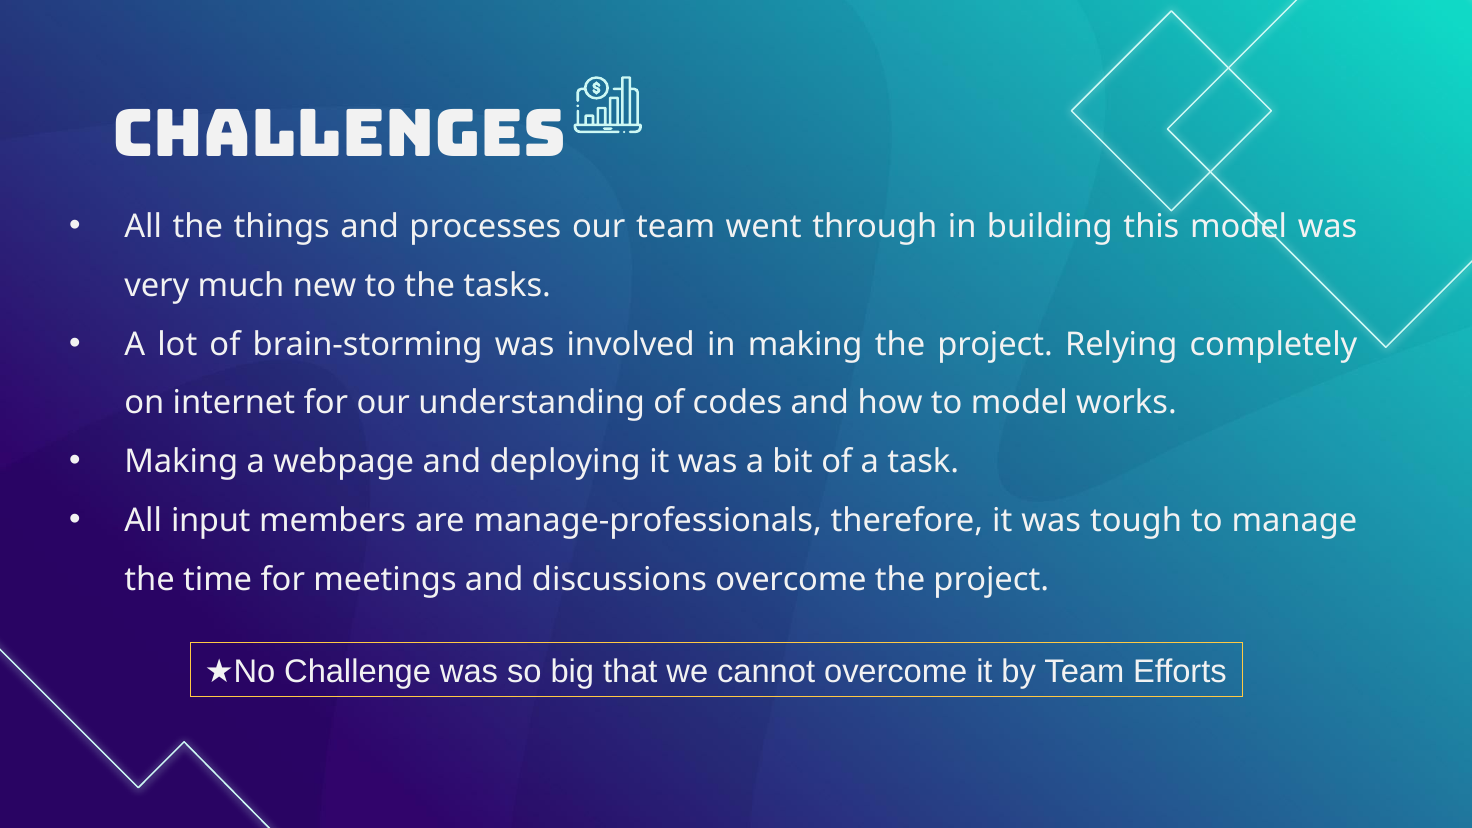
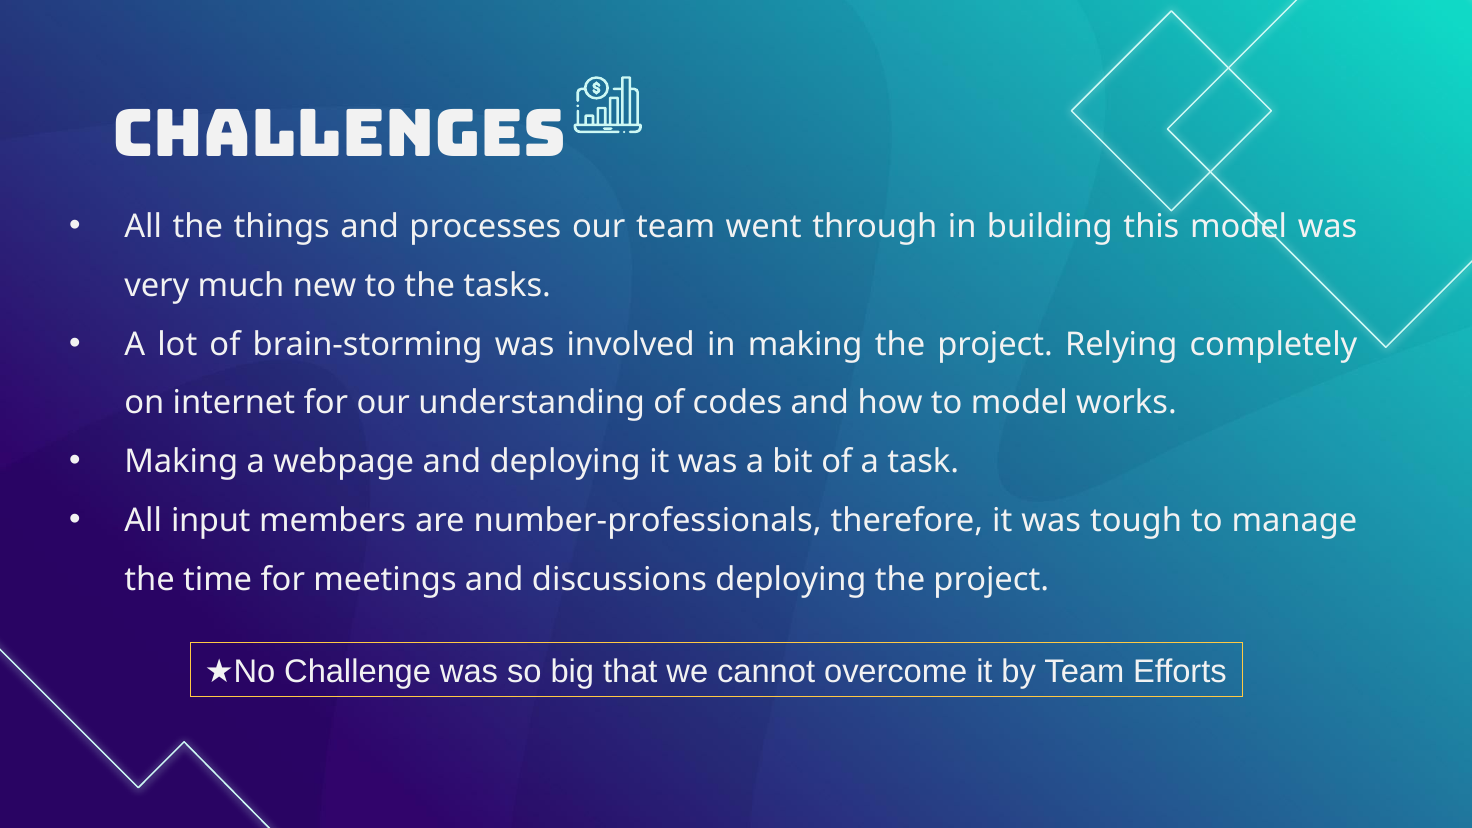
manage-professionals: manage-professionals -> number-professionals
discussions overcome: overcome -> deploying
